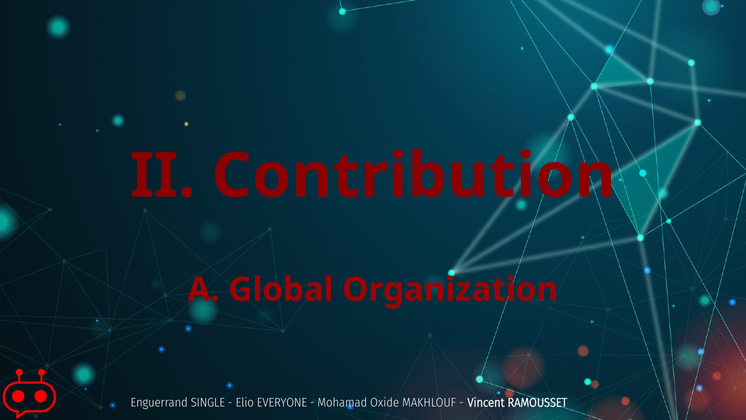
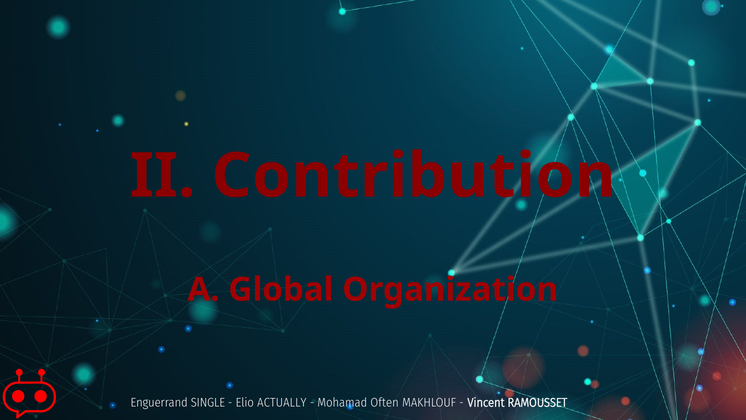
EVERYONE: EVERYONE -> ACTUALLY
Oxide: Oxide -> Often
